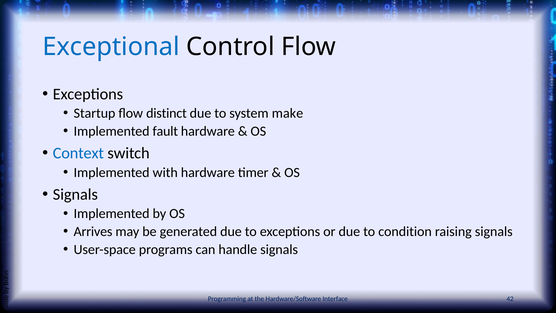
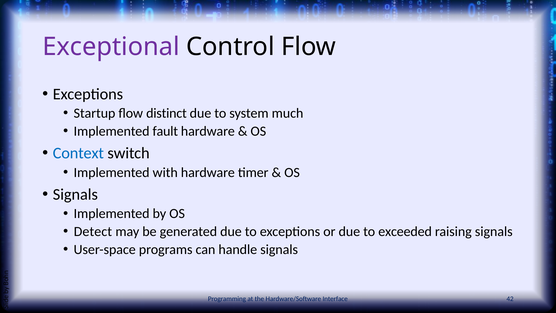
Exceptional colour: blue -> purple
make: make -> much
Arrives: Arrives -> Detect
condition: condition -> exceeded
